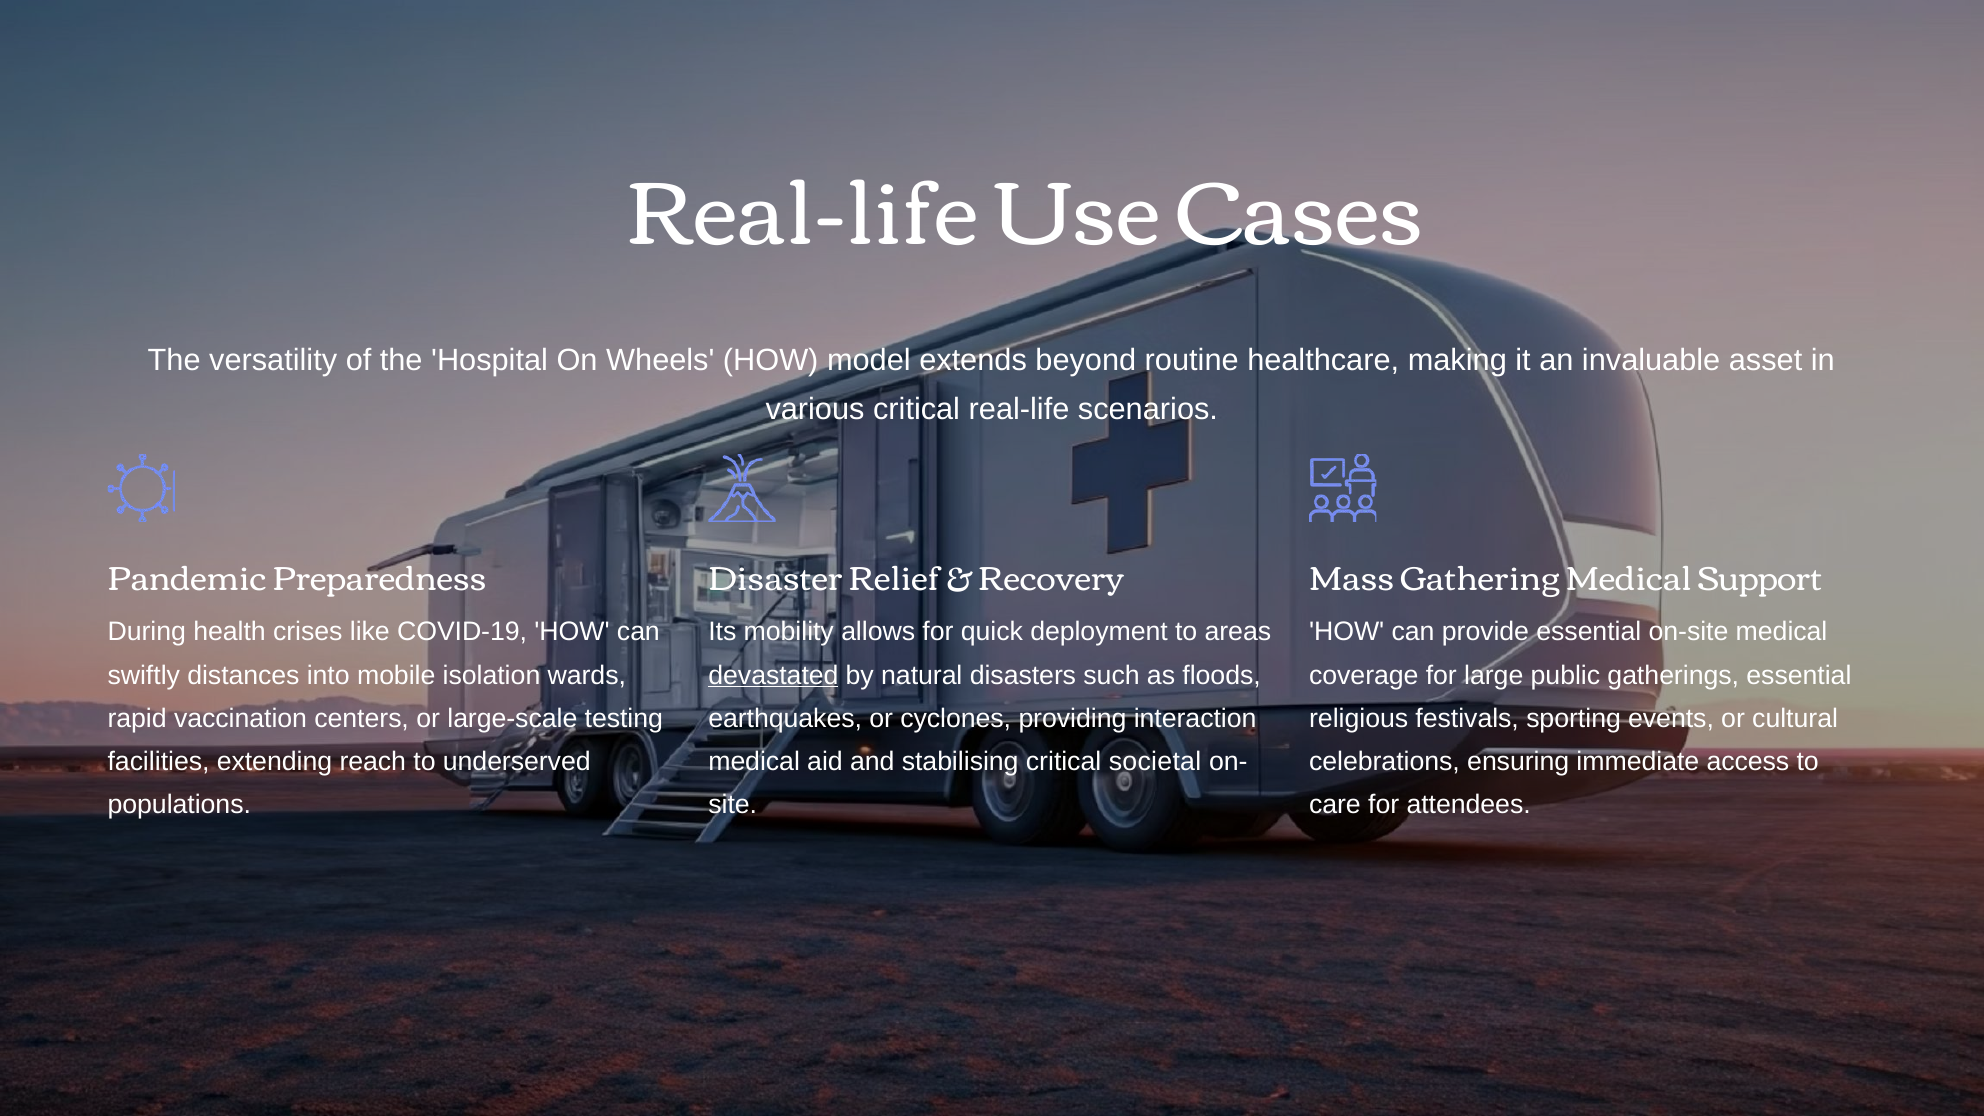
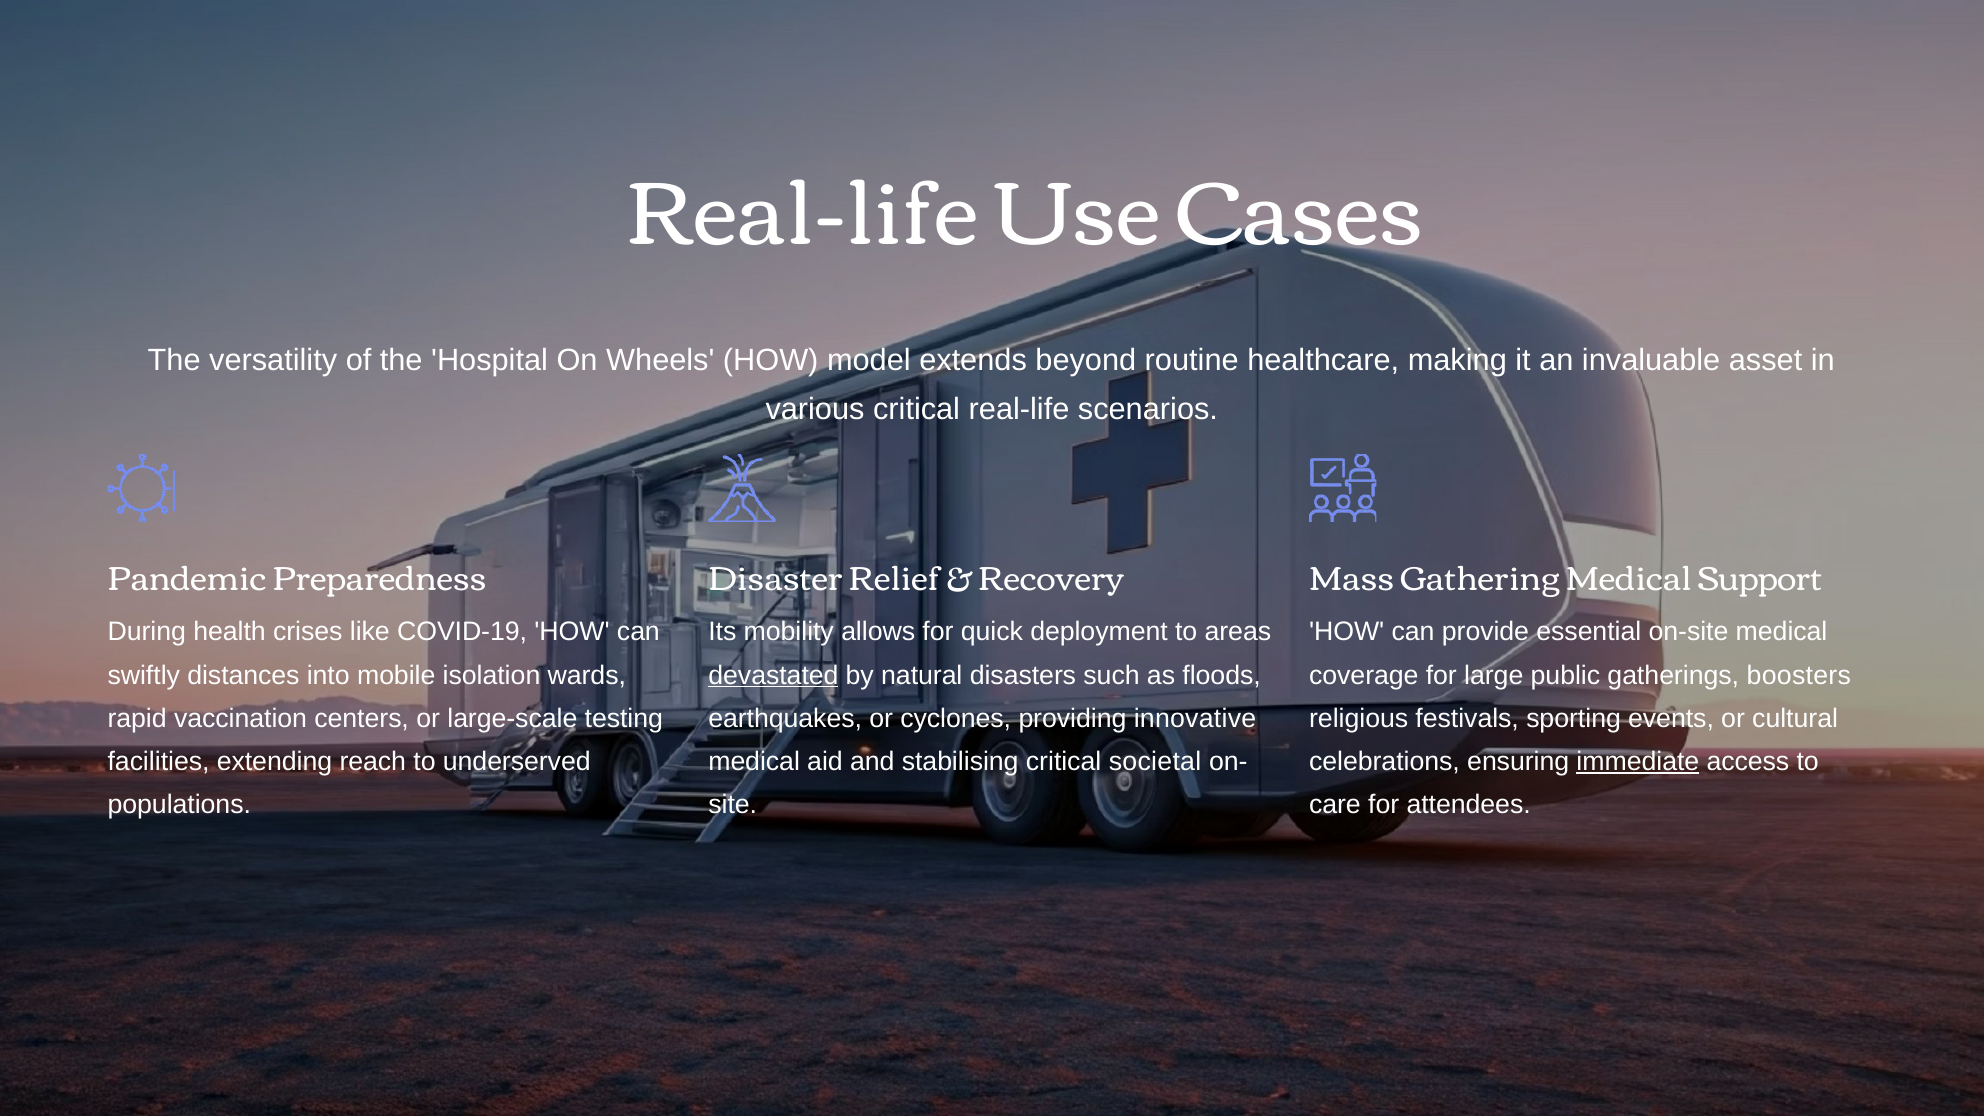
gatherings essential: essential -> boosters
interaction: interaction -> innovative
immediate underline: none -> present
